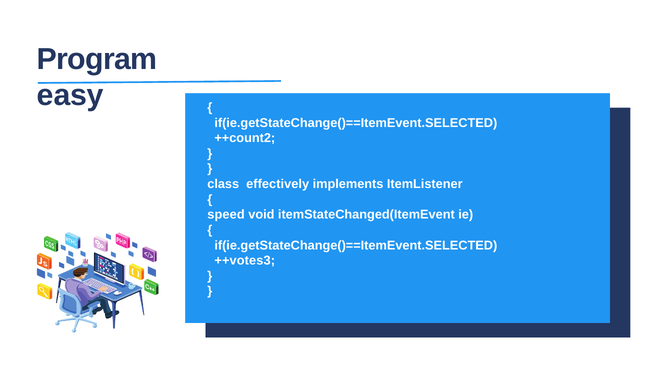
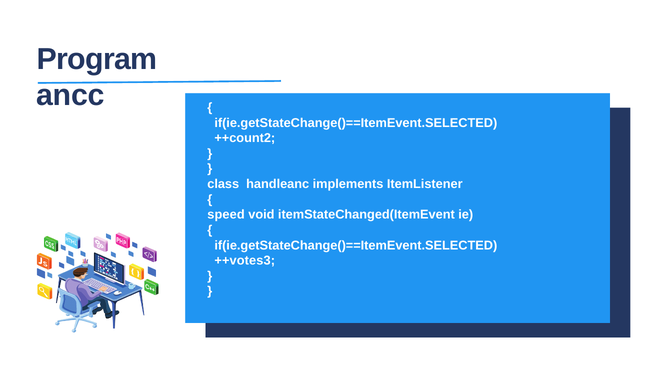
easy: easy -> ancc
effectively: effectively -> handleanc
